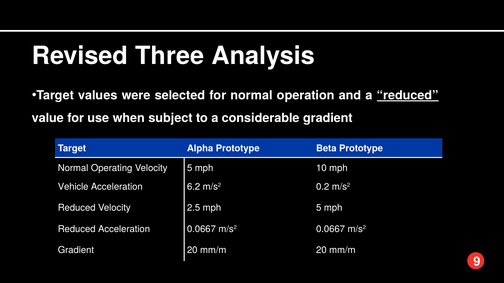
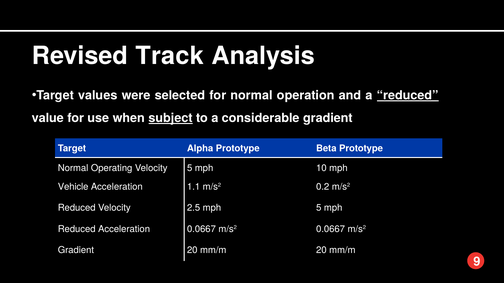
Three: Three -> Track
subject underline: none -> present
6.2: 6.2 -> 1.1
